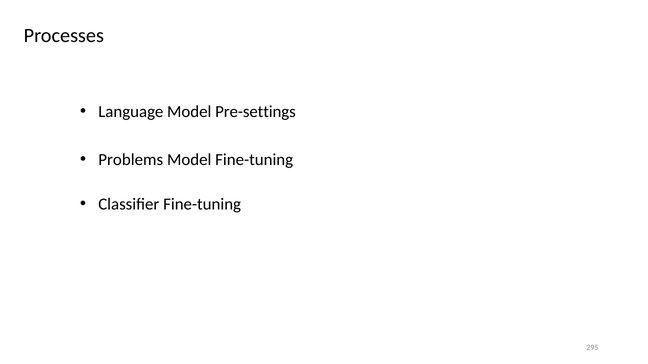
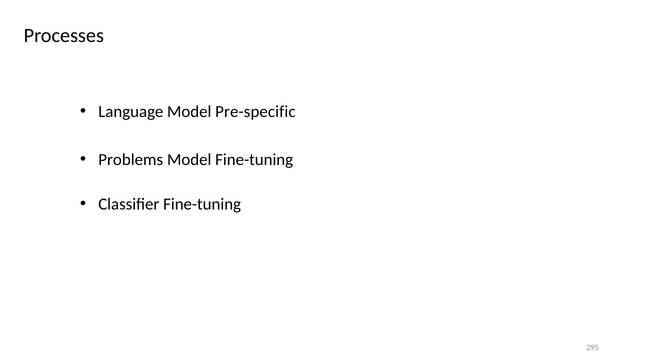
Pre-settings: Pre-settings -> Pre-specific
